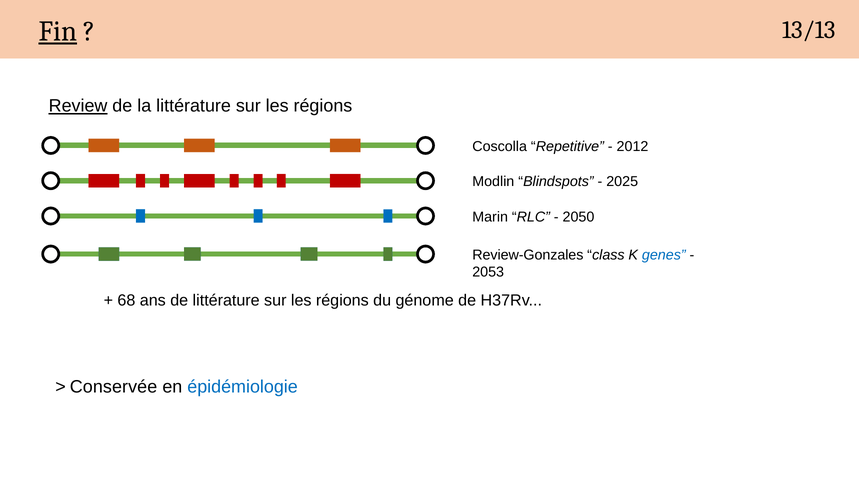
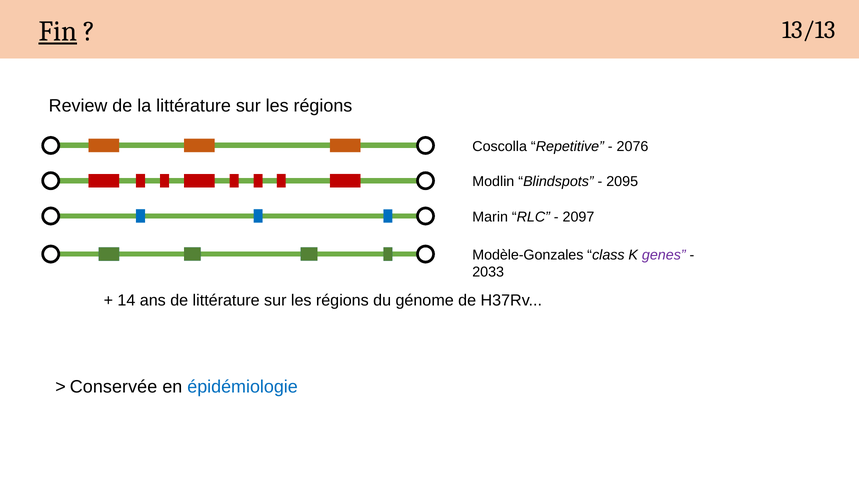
Review underline: present -> none
2012: 2012 -> 2076
2025: 2025 -> 2095
2050: 2050 -> 2097
Review-Gonzales: Review-Gonzales -> Modèle-Gonzales
genes colour: blue -> purple
2053: 2053 -> 2033
68: 68 -> 14
